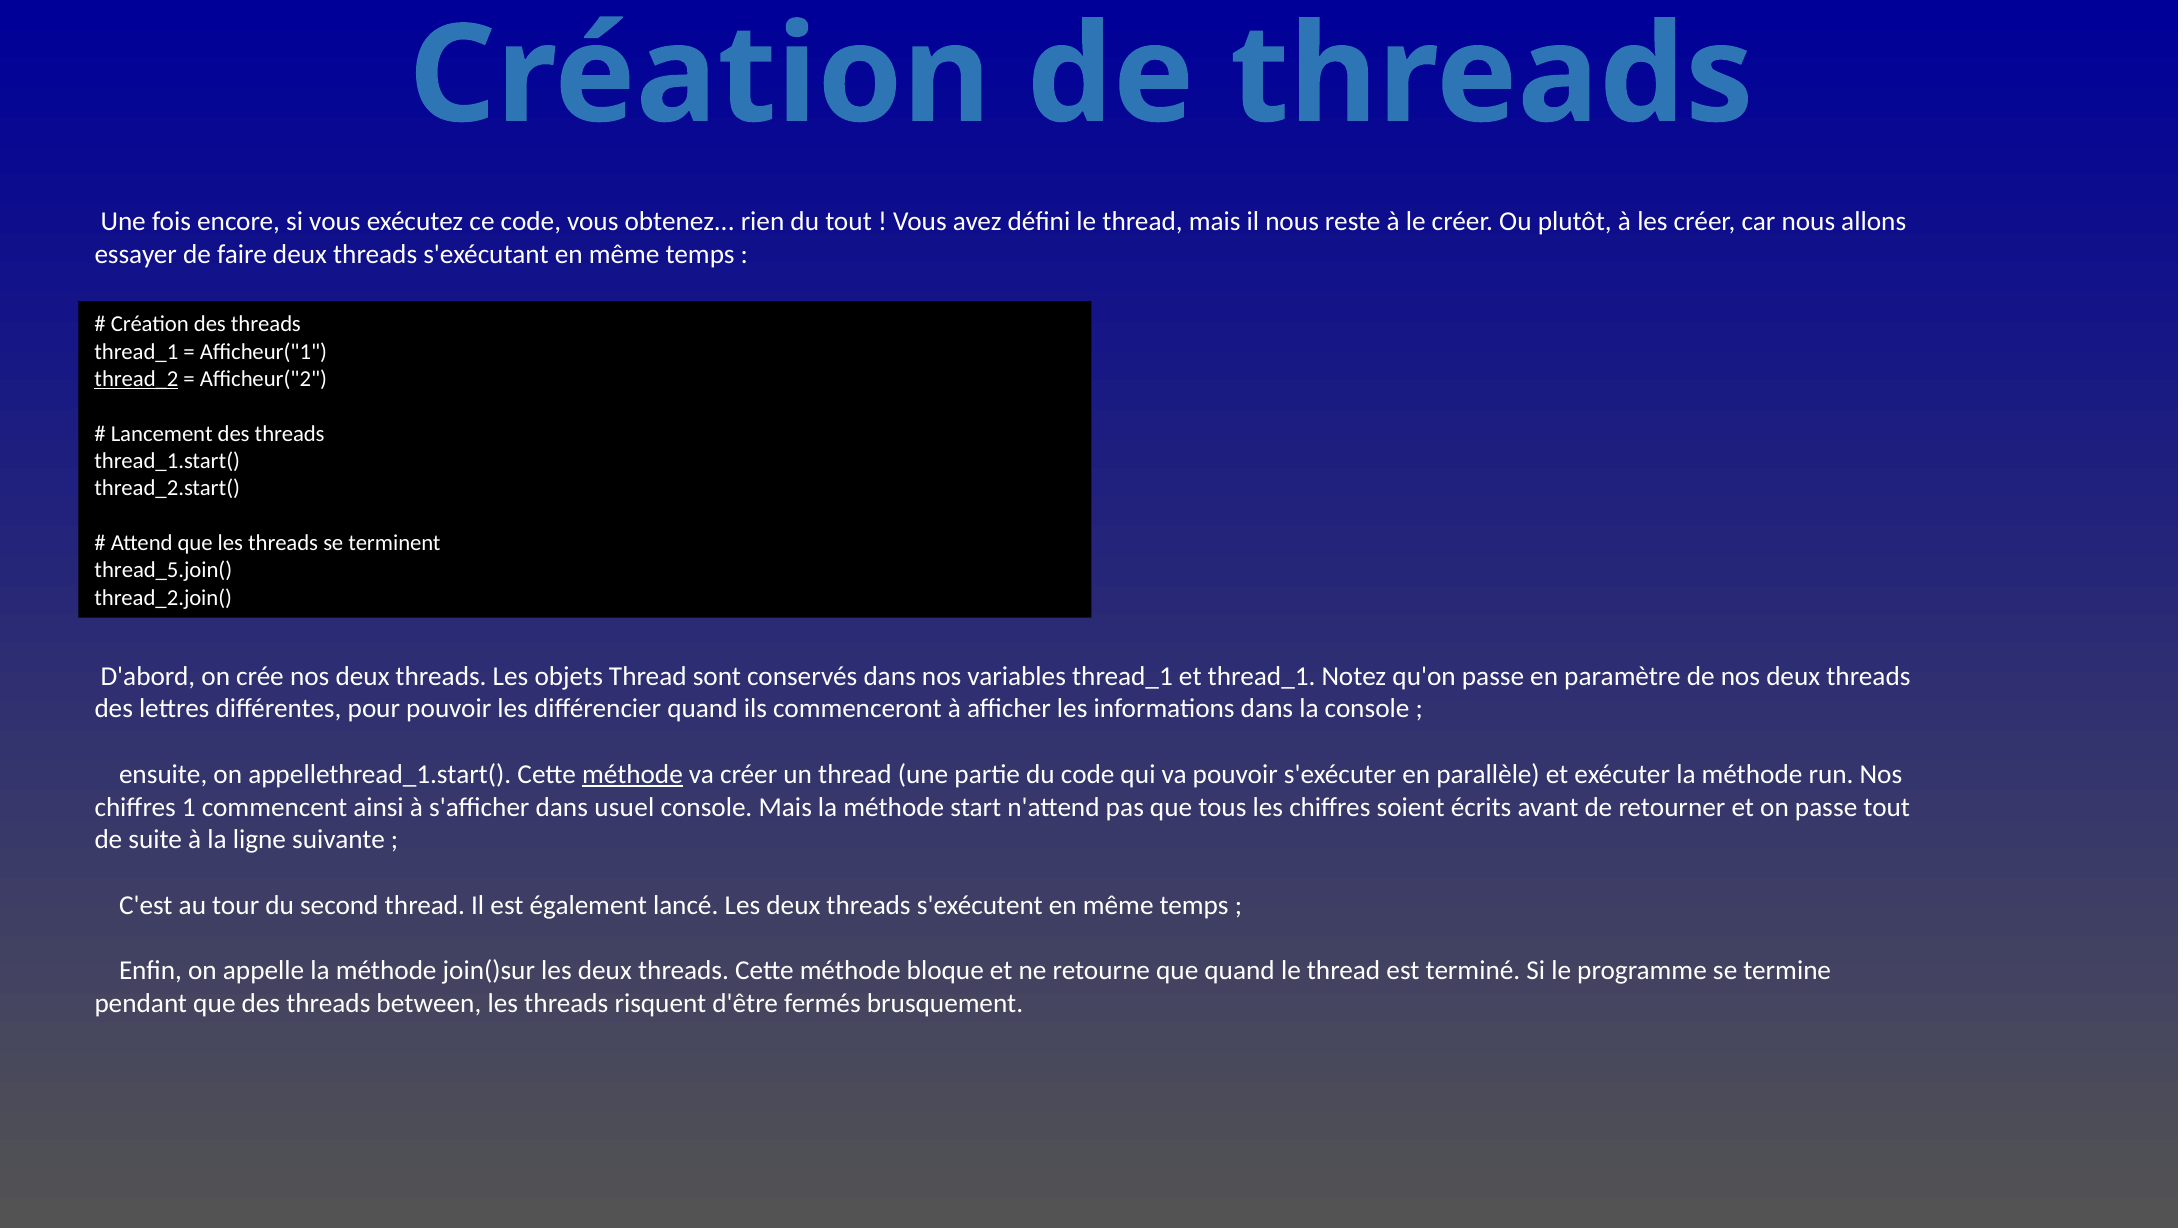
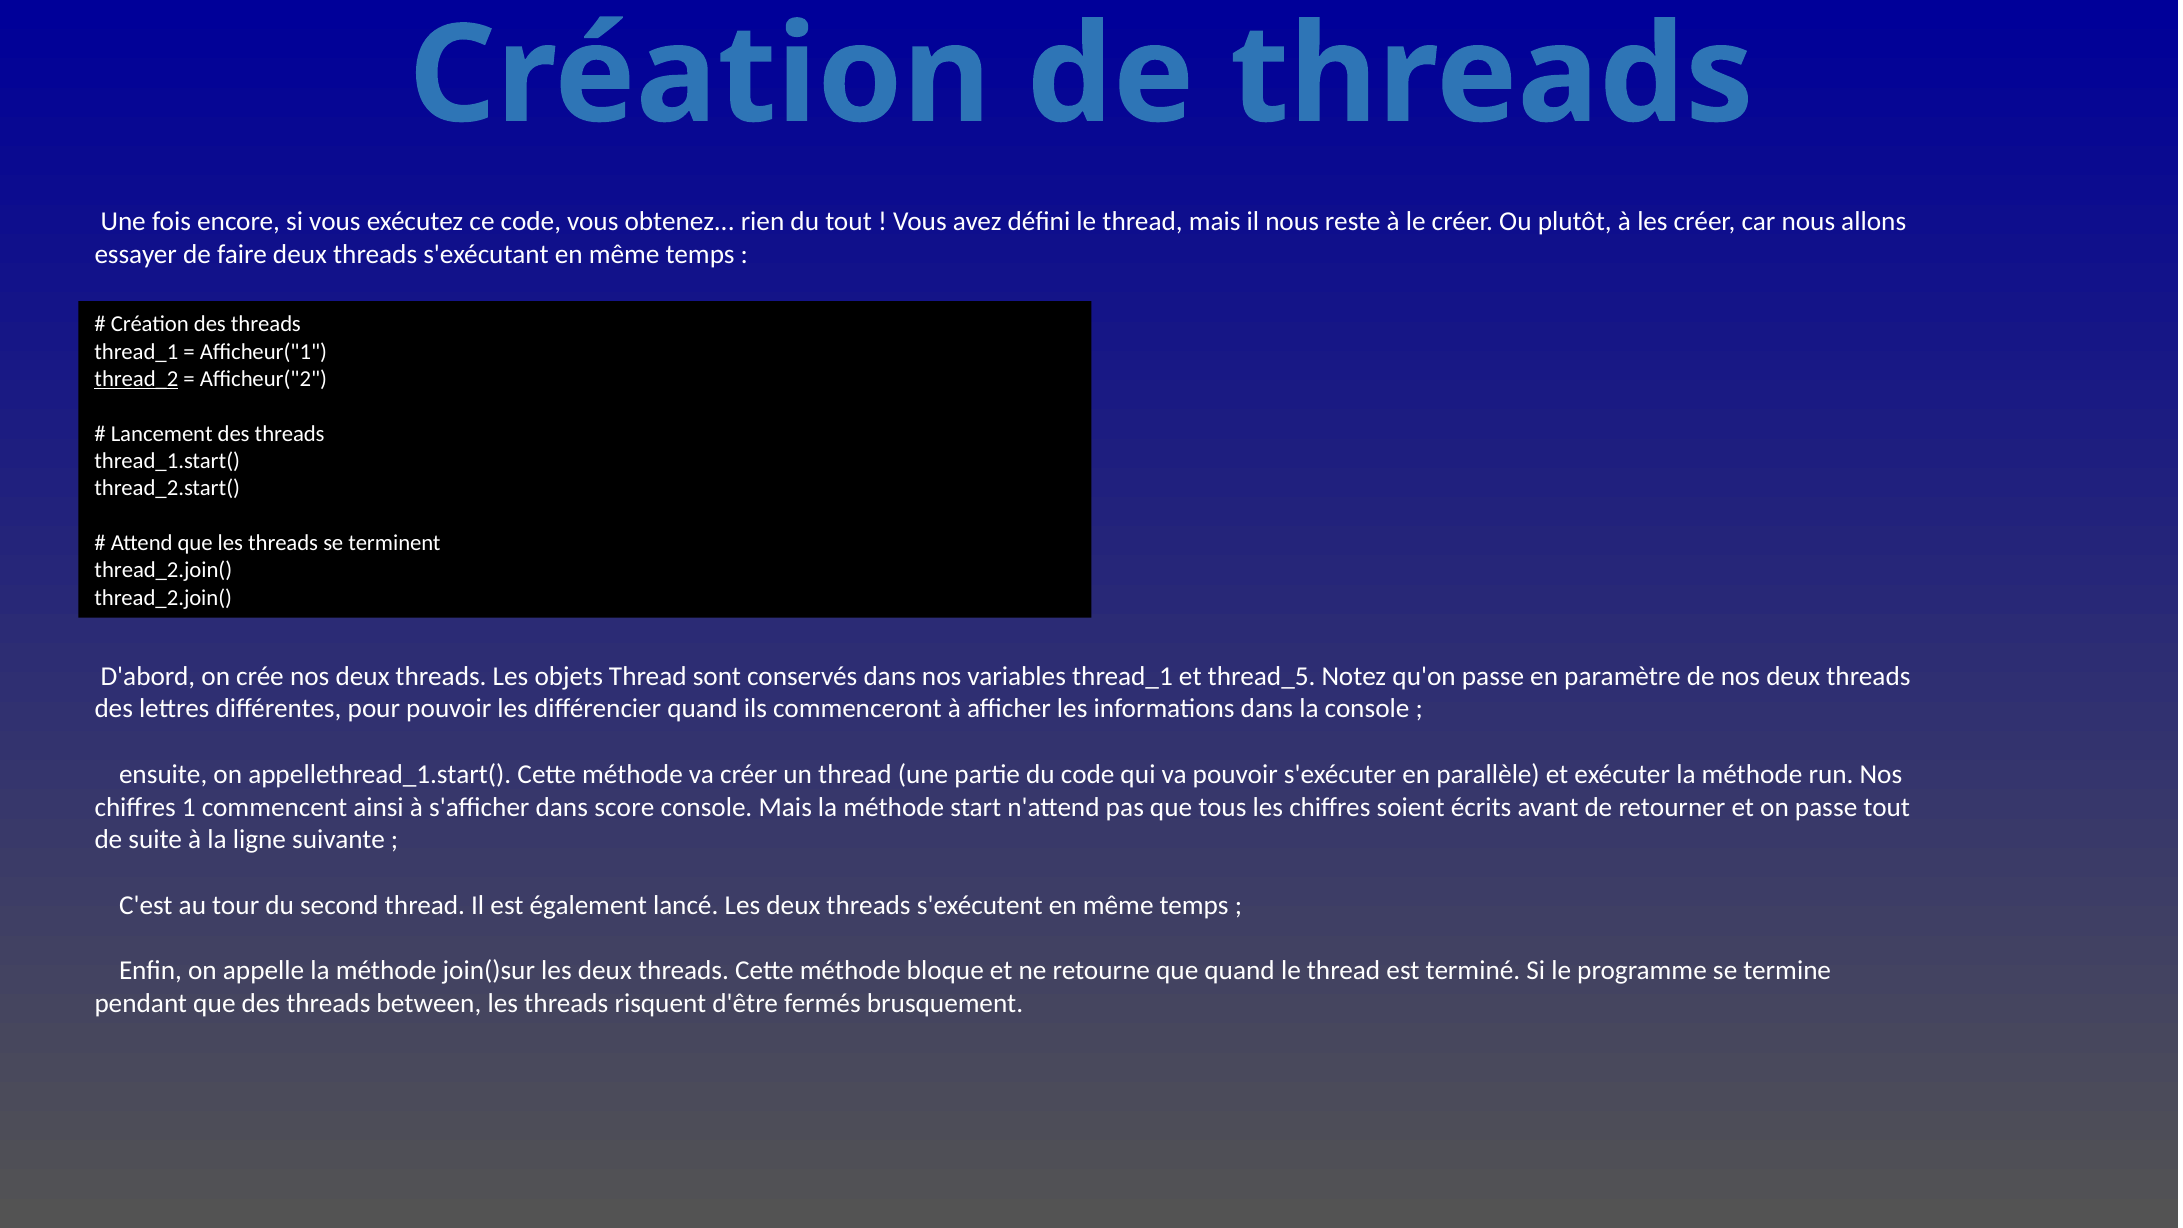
thread_5.join( at (163, 570): thread_5.join( -> thread_2.join(
et thread_1: thread_1 -> thread_5
méthode at (632, 774) underline: present -> none
usuel: usuel -> score
